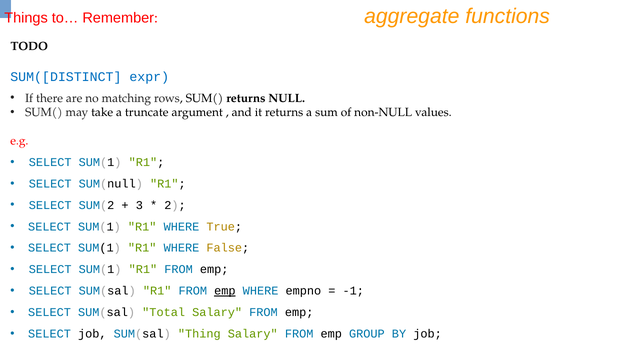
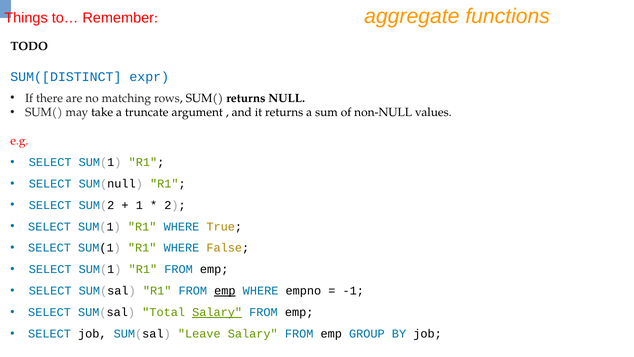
3: 3 -> 1
Salary at (217, 312) underline: none -> present
Thing: Thing -> Leave
